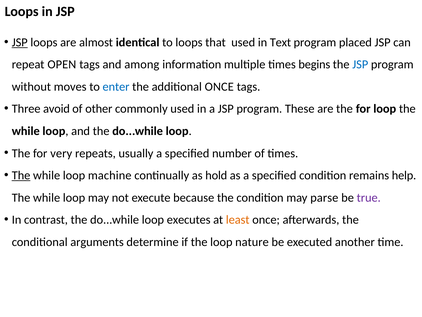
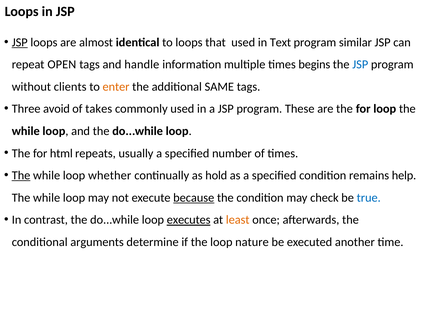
placed: placed -> similar
among: among -> handle
moves: moves -> clients
enter colour: blue -> orange
additional ONCE: ONCE -> SAME
other: other -> takes
very: very -> html
machine: machine -> whether
because underline: none -> present
parse: parse -> check
true colour: purple -> blue
executes underline: none -> present
